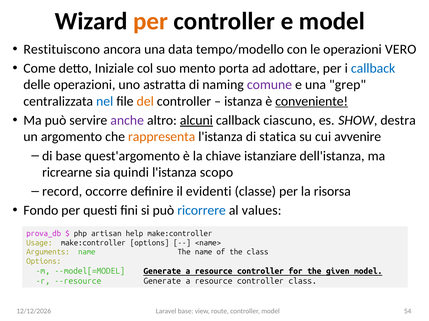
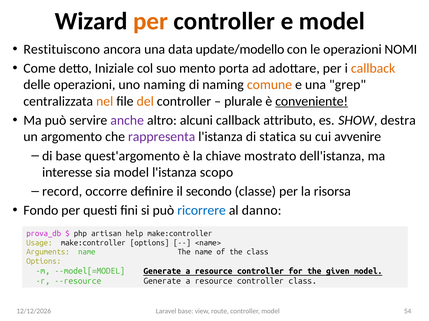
tempo/modello: tempo/modello -> update/modello
VERO: VERO -> NOMI
callback at (373, 69) colour: blue -> orange
uno astratta: astratta -> naming
comune colour: purple -> orange
nel colour: blue -> orange
istanza: istanza -> plurale
alcuni underline: present -> none
ciascuno: ciascuno -> attributo
rappresenta colour: orange -> purple
istanziare: istanziare -> mostrato
ricrearne: ricrearne -> interesse
sia quindi: quindi -> model
evidenti: evidenti -> secondo
values: values -> danno
